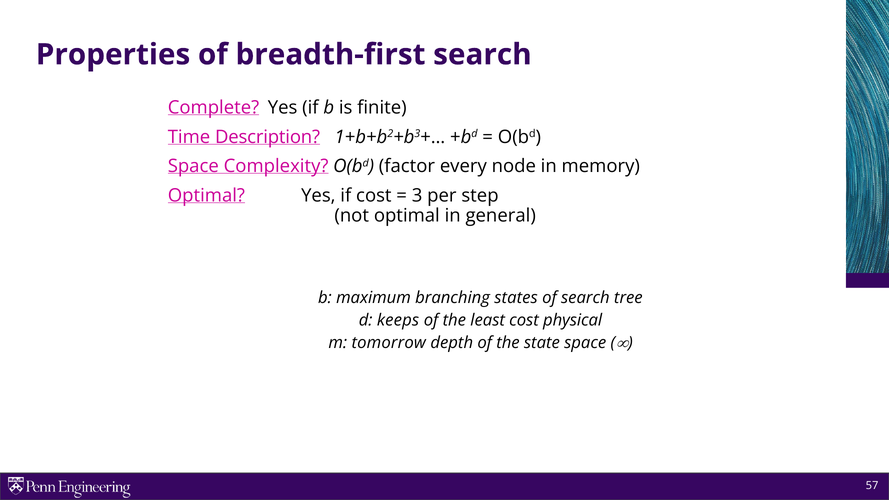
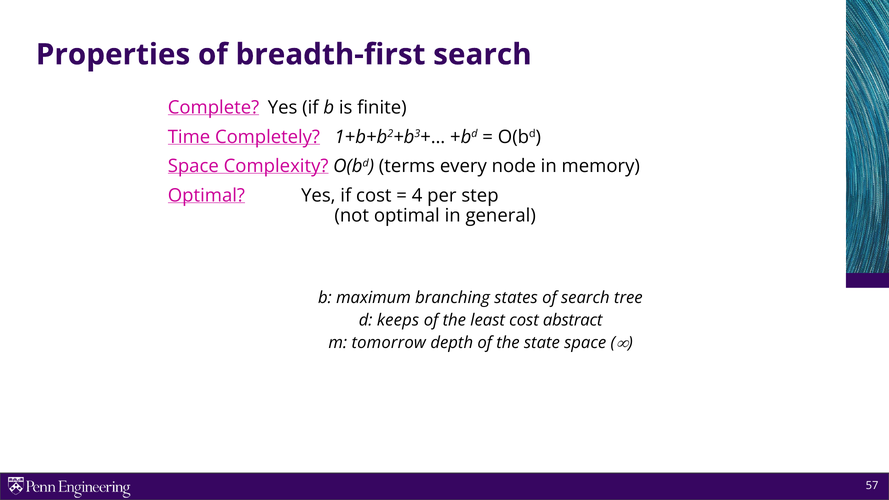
Description: Description -> Completely
factor: factor -> terms
3: 3 -> 4
physical: physical -> abstract
